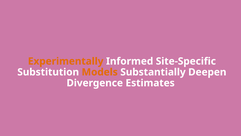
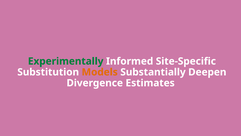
Experimentally colour: orange -> green
